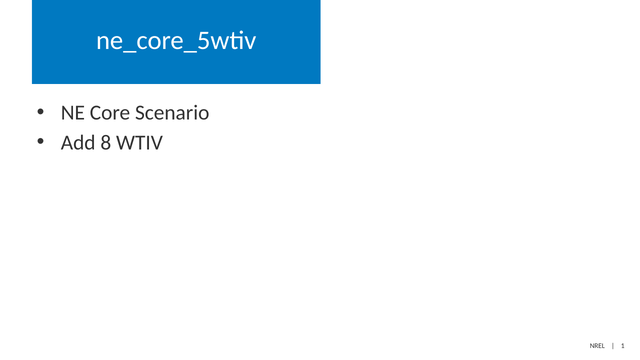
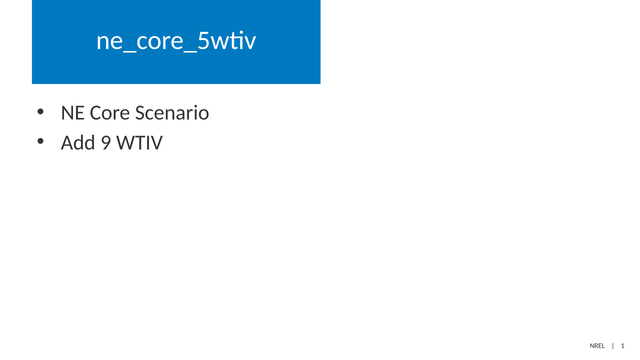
8: 8 -> 9
